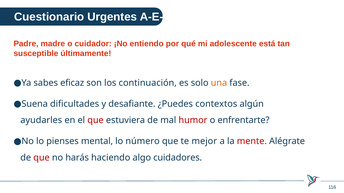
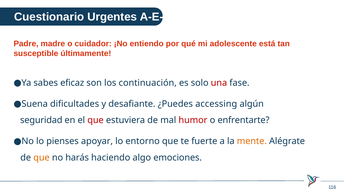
una colour: orange -> red
contextos: contextos -> accessing
ayudarles: ayudarles -> seguridad
mental: mental -> apoyar
número: número -> entorno
mejor: mejor -> fuerte
mente colour: red -> orange
que at (42, 158) colour: red -> orange
cuidadores: cuidadores -> emociones
